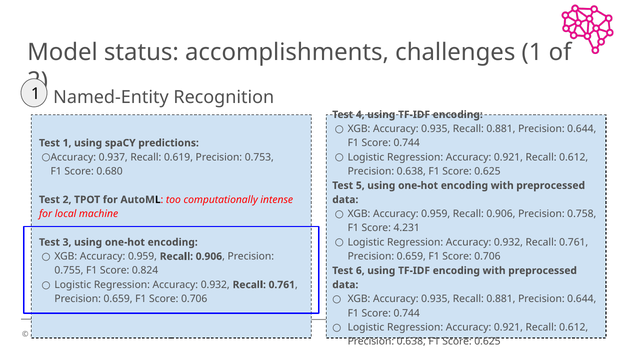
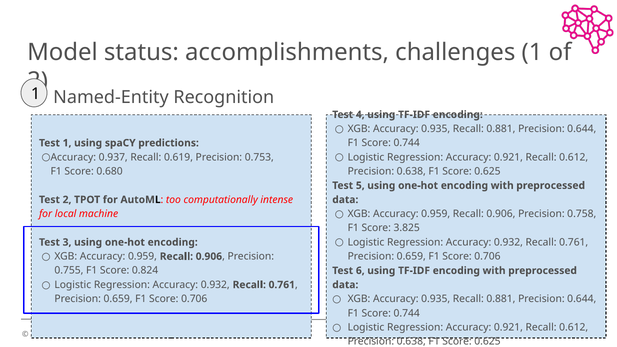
4.231: 4.231 -> 3.825
